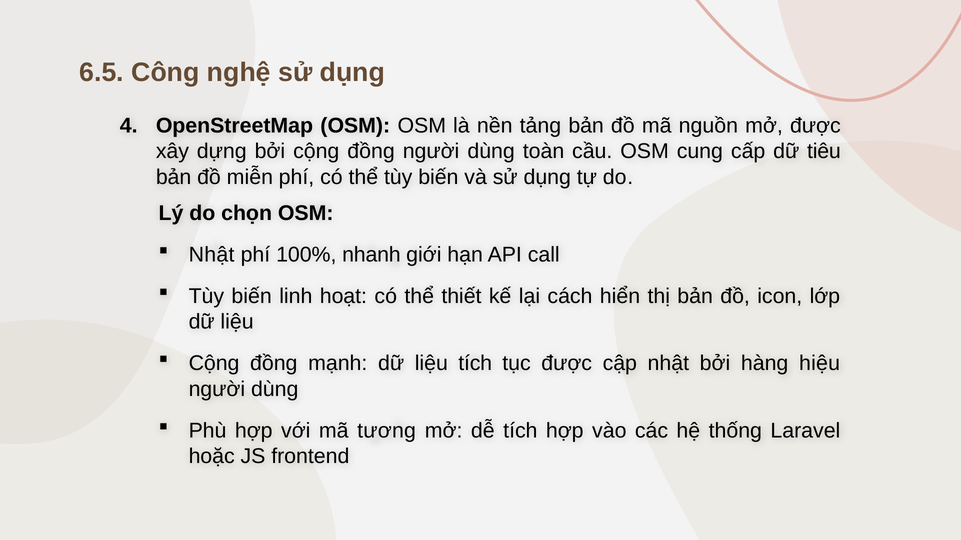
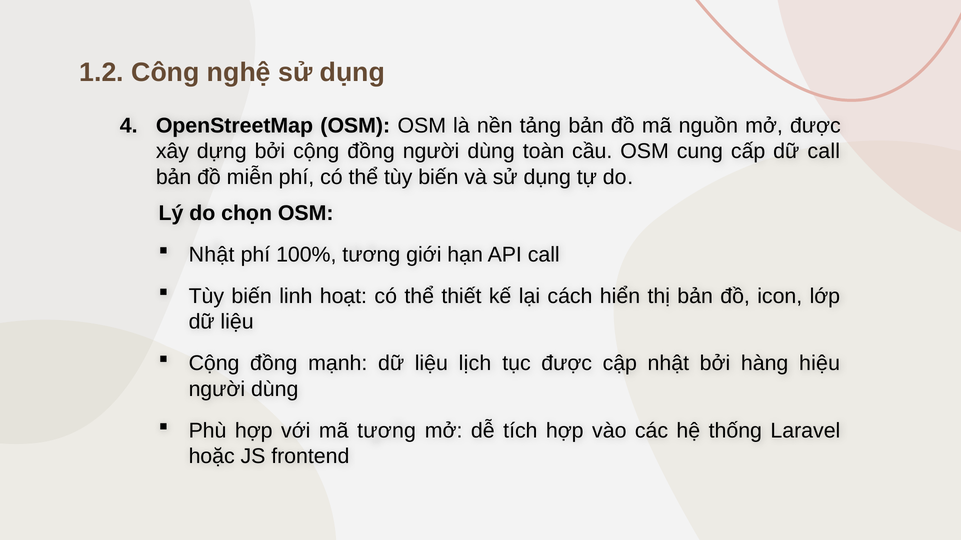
6.5: 6.5 -> 1.2
dữ tiêu: tiêu -> call
100% nhanh: nhanh -> tương
liệu tích: tích -> lịch
